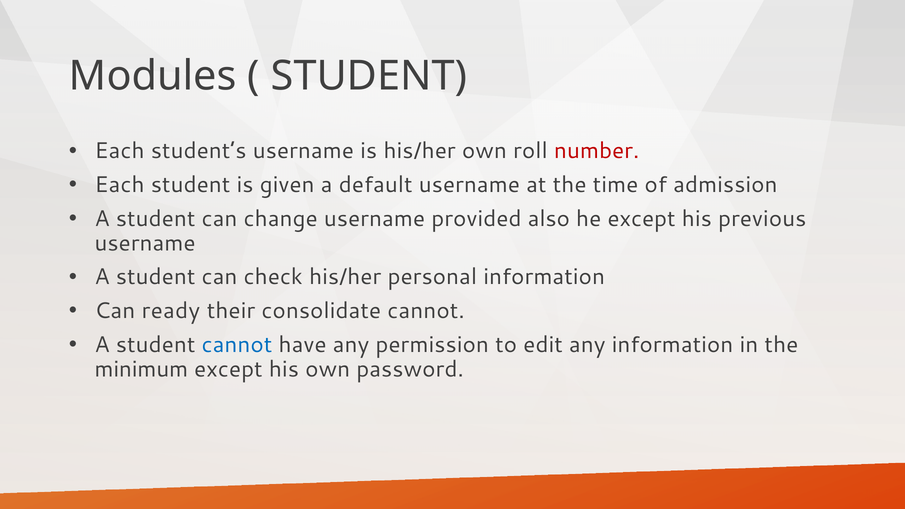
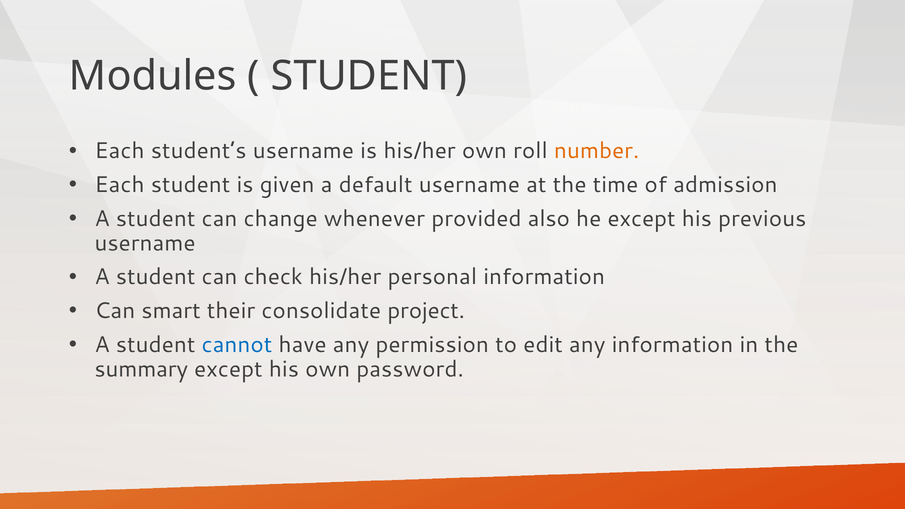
number colour: red -> orange
change username: username -> whenever
ready: ready -> smart
consolidate cannot: cannot -> project
minimum: minimum -> summary
